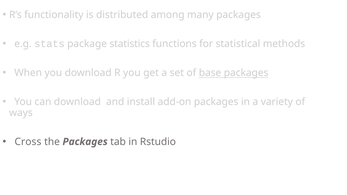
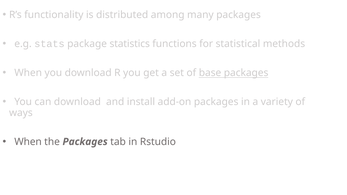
Cross at (28, 142): Cross -> When
